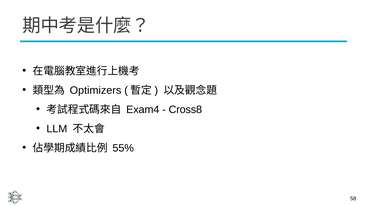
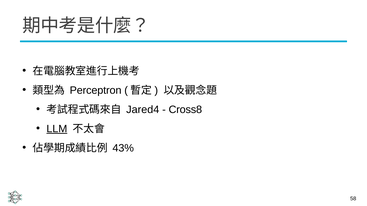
Optimizers: Optimizers -> Perceptron
Exam4: Exam4 -> Jared4
LLM underline: none -> present
55%: 55% -> 43%
